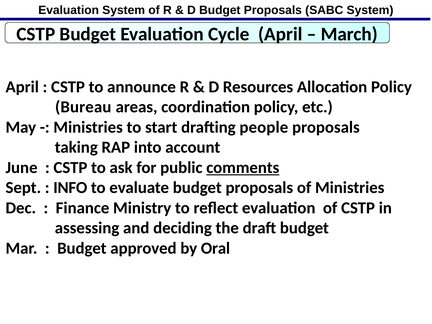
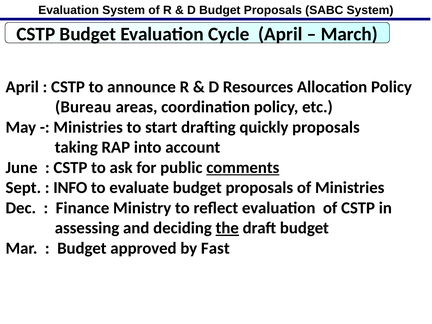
people: people -> quickly
the underline: none -> present
Oral: Oral -> Fast
